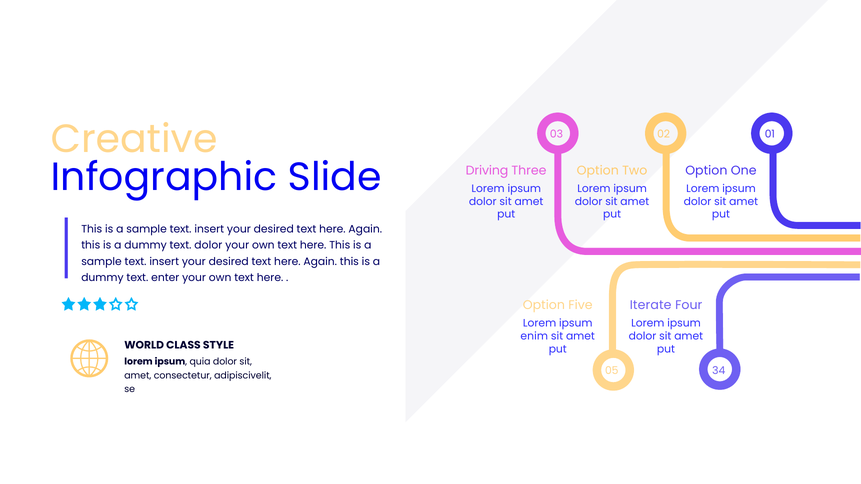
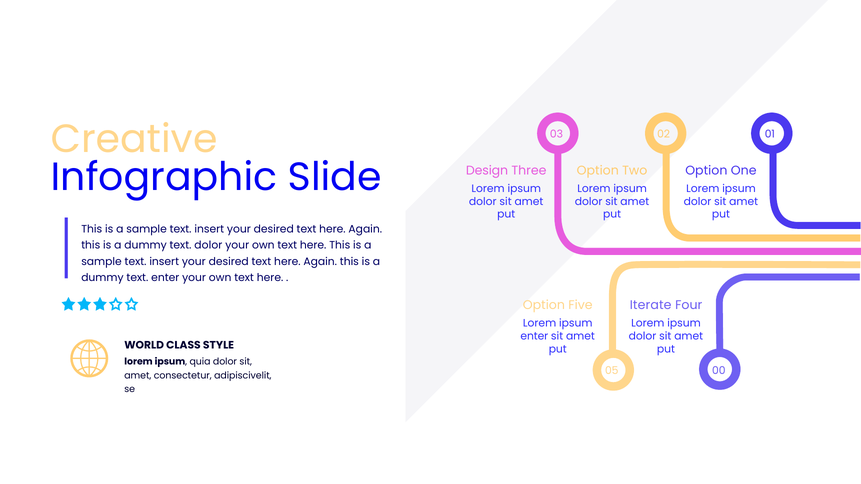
Driving: Driving -> Design
enim at (534, 336): enim -> enter
34: 34 -> 00
